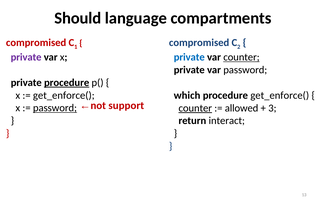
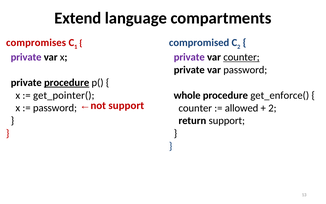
Should: Should -> Extend
compromised at (36, 43): compromised -> compromises
private at (189, 57) colour: blue -> purple
get_enforce( at (64, 95): get_enforce( -> get_pointer(
which: which -> whole
password at (55, 108) underline: present -> none
counter at (195, 108) underline: present -> none
3 at (272, 108): 3 -> 2
return interact: interact -> support
